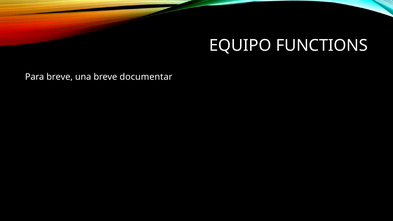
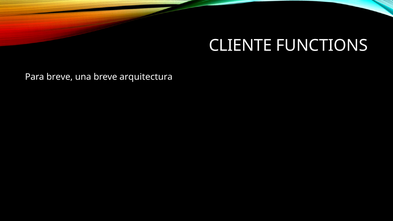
EQUIPO: EQUIPO -> CLIENTE
documentar: documentar -> arquitectura
